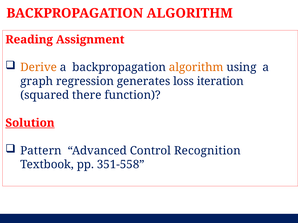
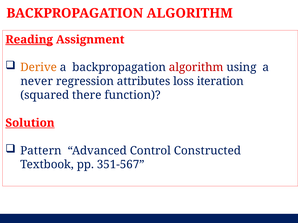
Reading underline: none -> present
algorithm at (196, 68) colour: orange -> red
graph: graph -> never
generates: generates -> attributes
Recognition: Recognition -> Constructed
351-558: 351-558 -> 351-567
